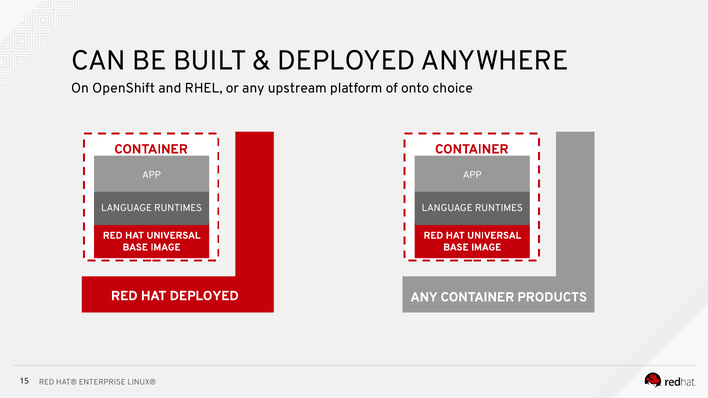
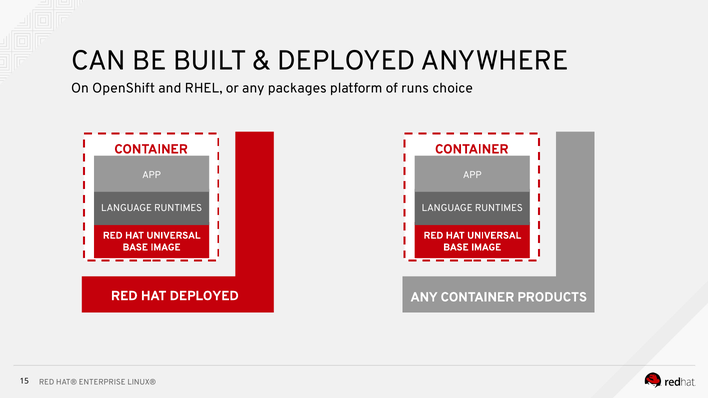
upstream: upstream -> packages
onto: onto -> runs
